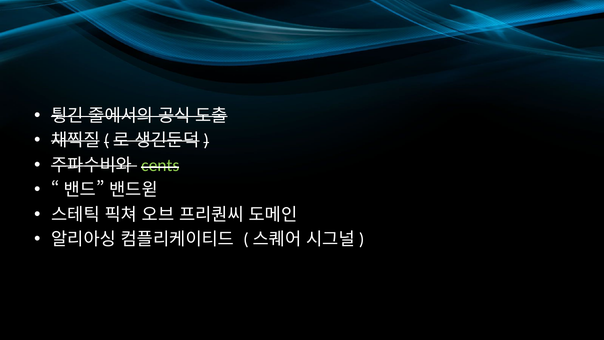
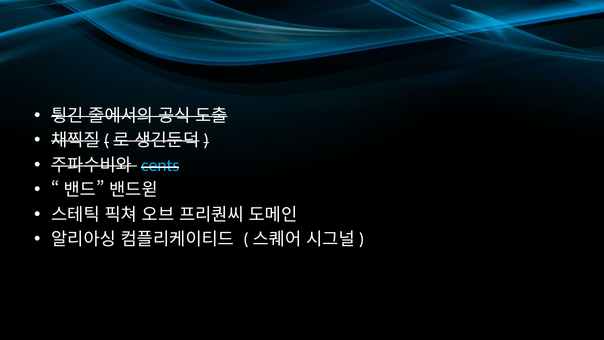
cents colour: light green -> light blue
